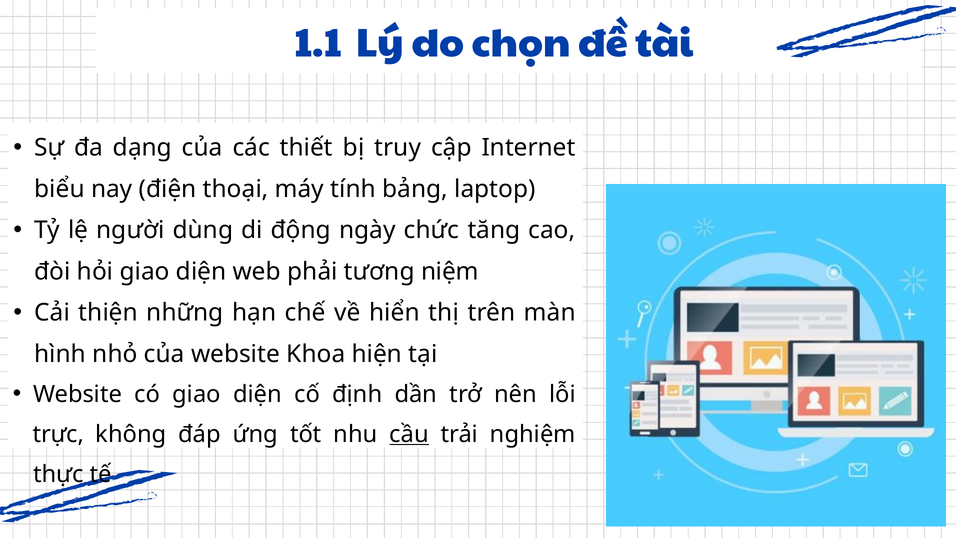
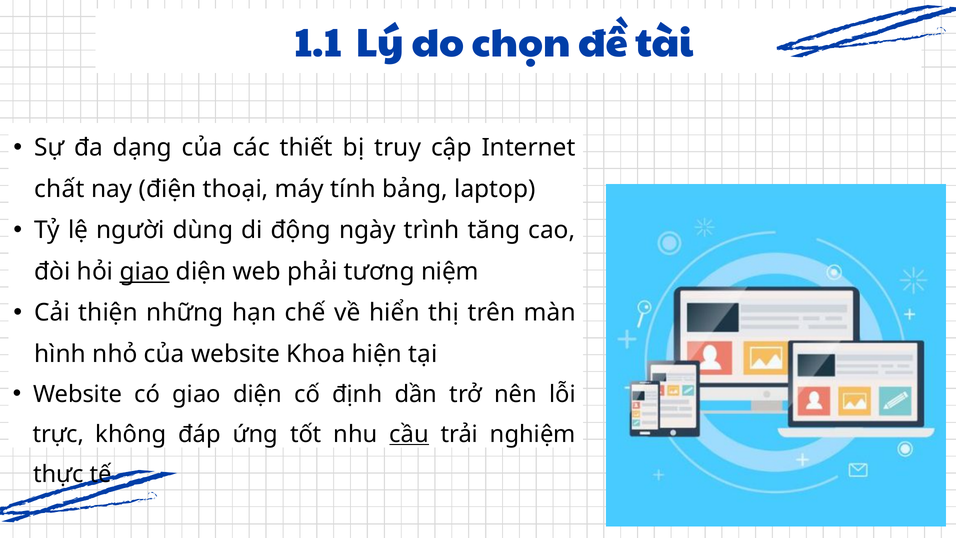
biểu: biểu -> chất
chức: chức -> trình
giao at (145, 271) underline: none -> present
